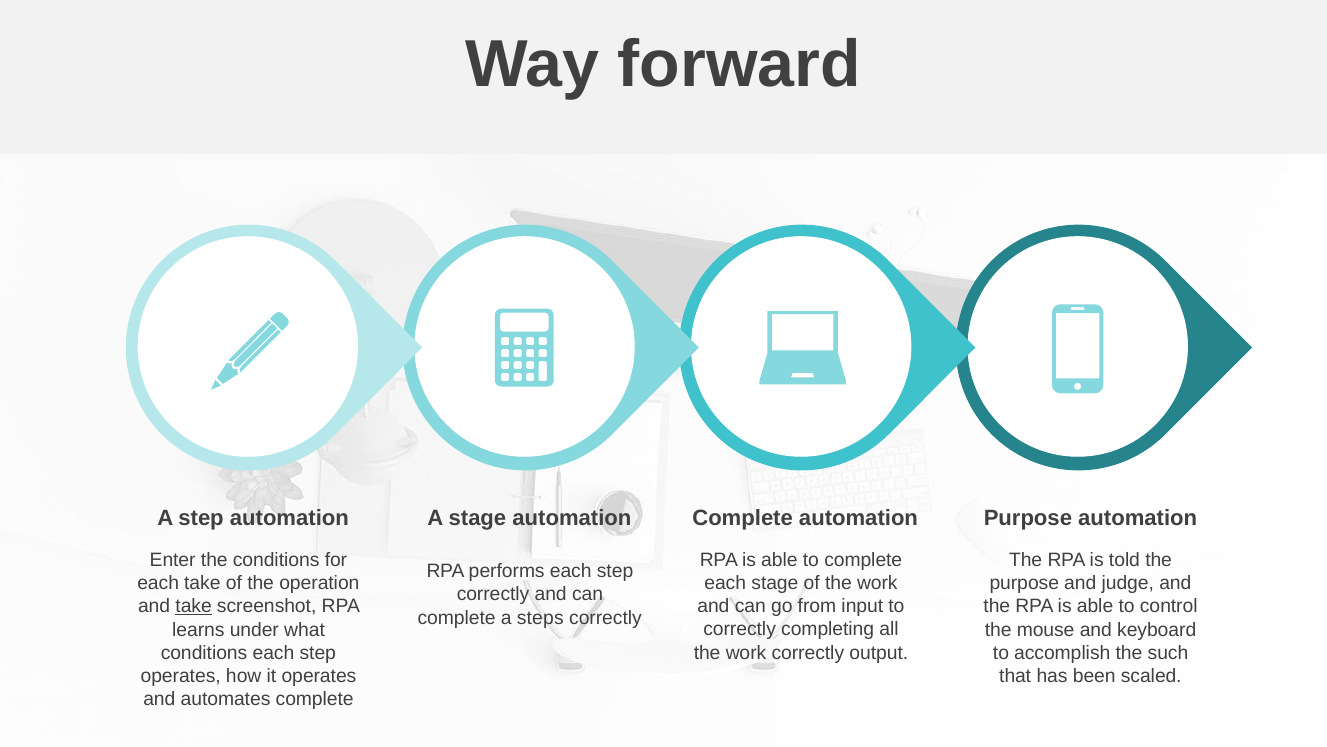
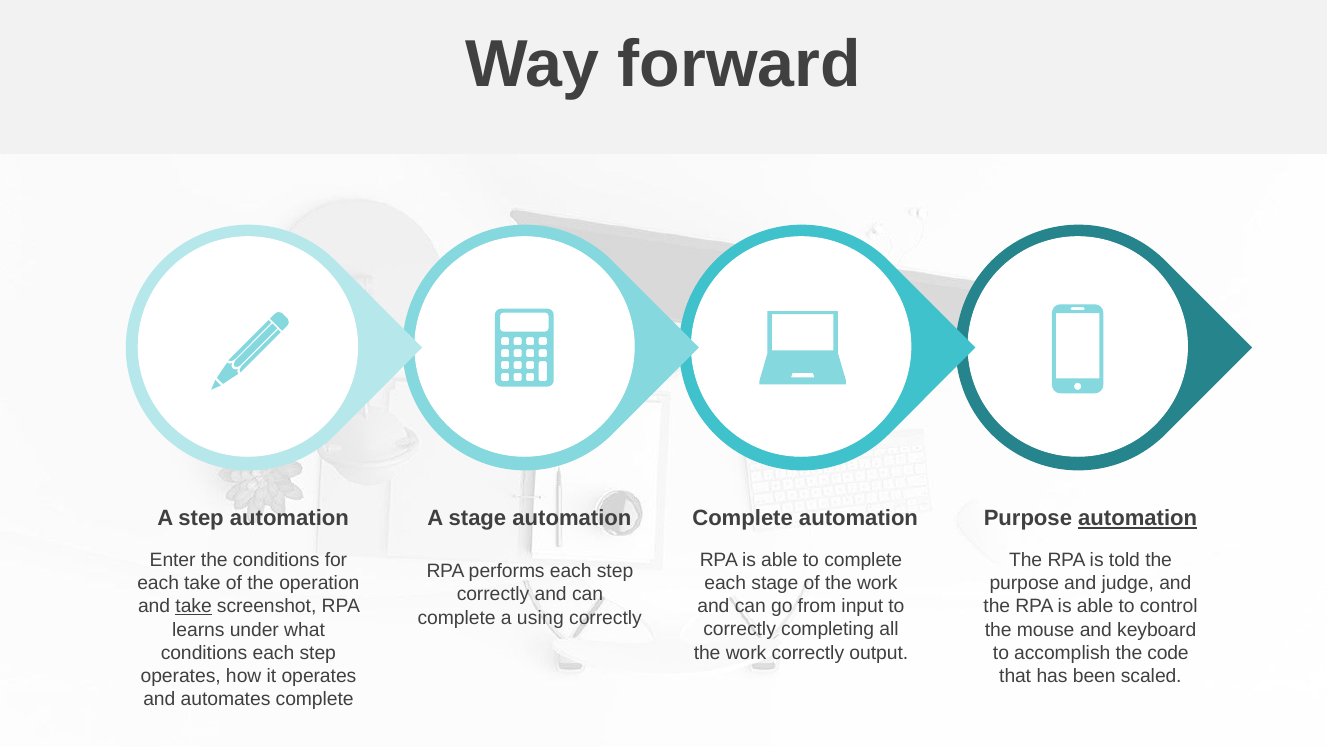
automation at (1138, 518) underline: none -> present
steps: steps -> using
such: such -> code
